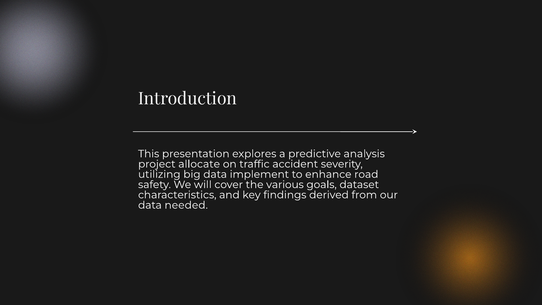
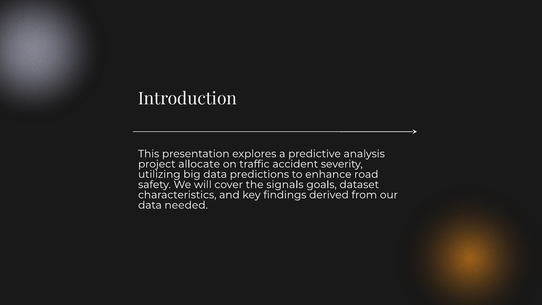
implement: implement -> predictions
various: various -> signals
